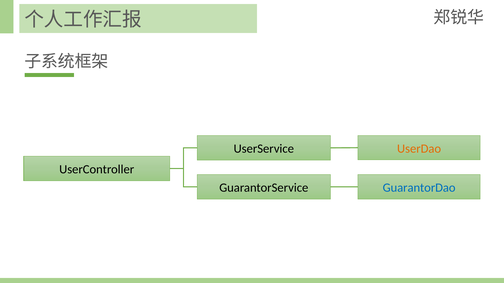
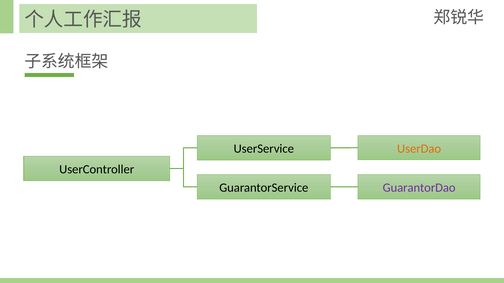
GuarantorDao colour: blue -> purple
